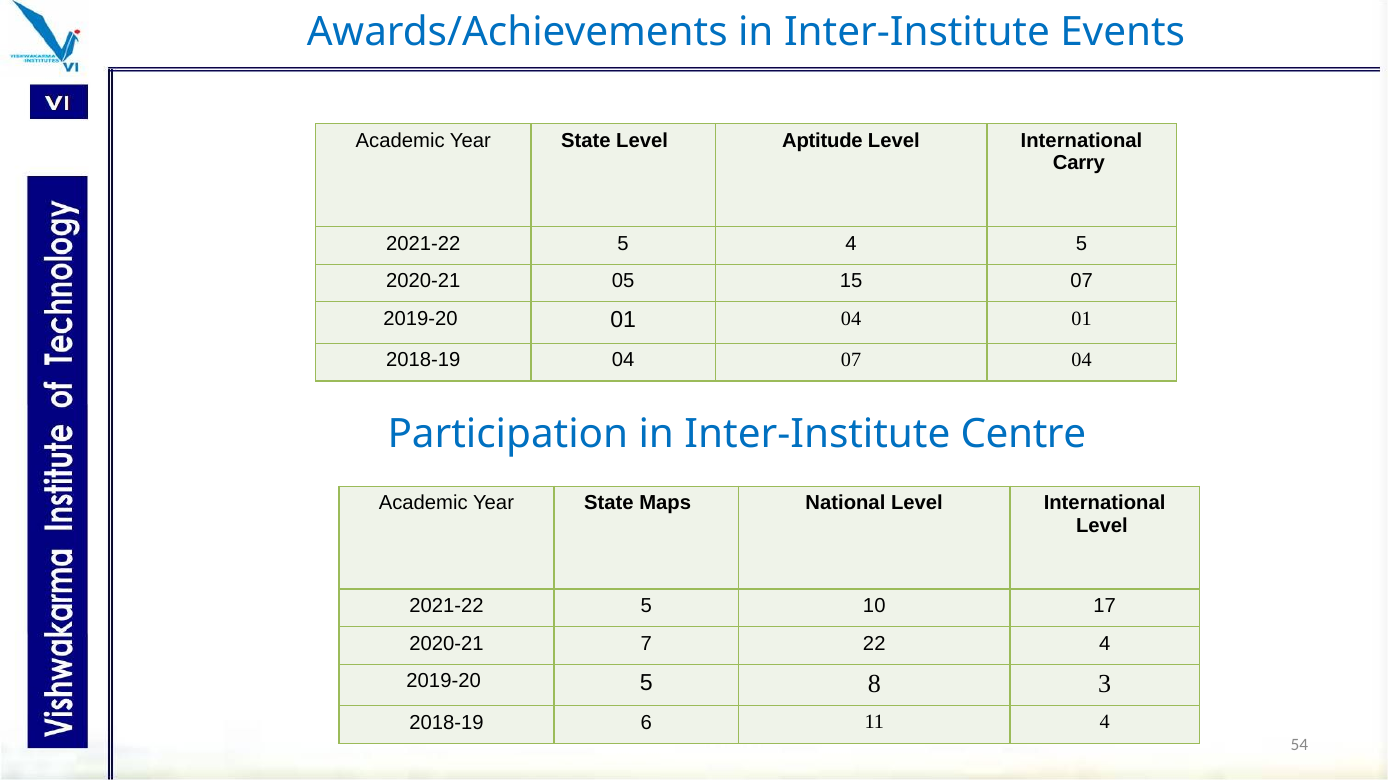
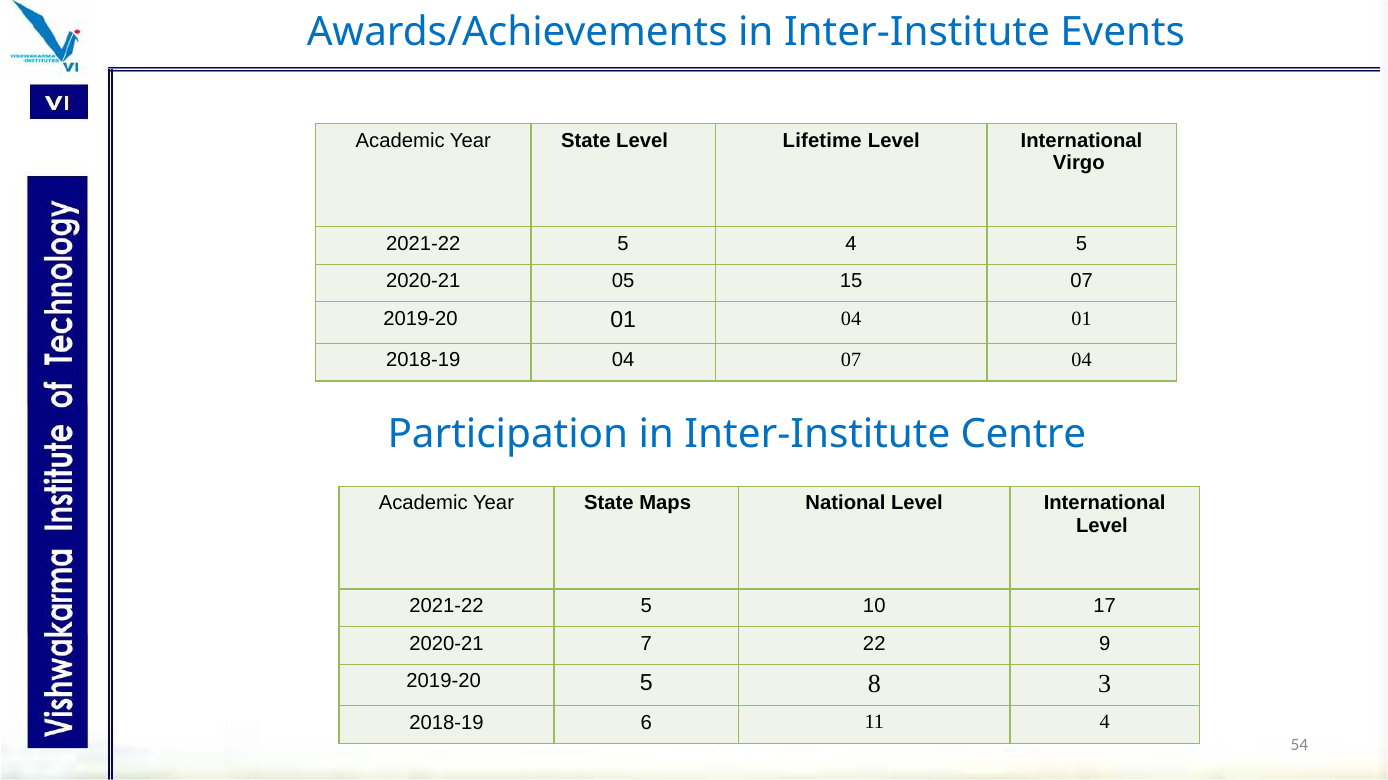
Aptitude: Aptitude -> Lifetime
Carry: Carry -> Virgo
22 4: 4 -> 9
